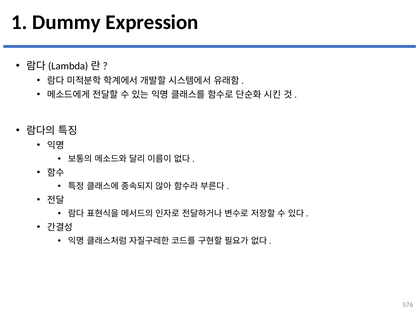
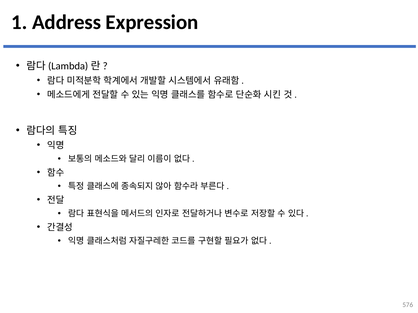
Dummy: Dummy -> Address
